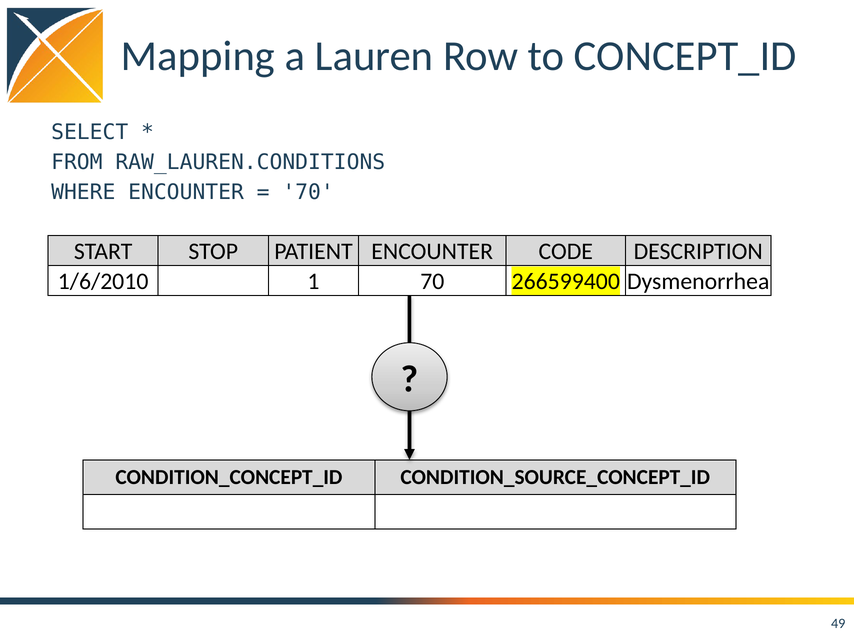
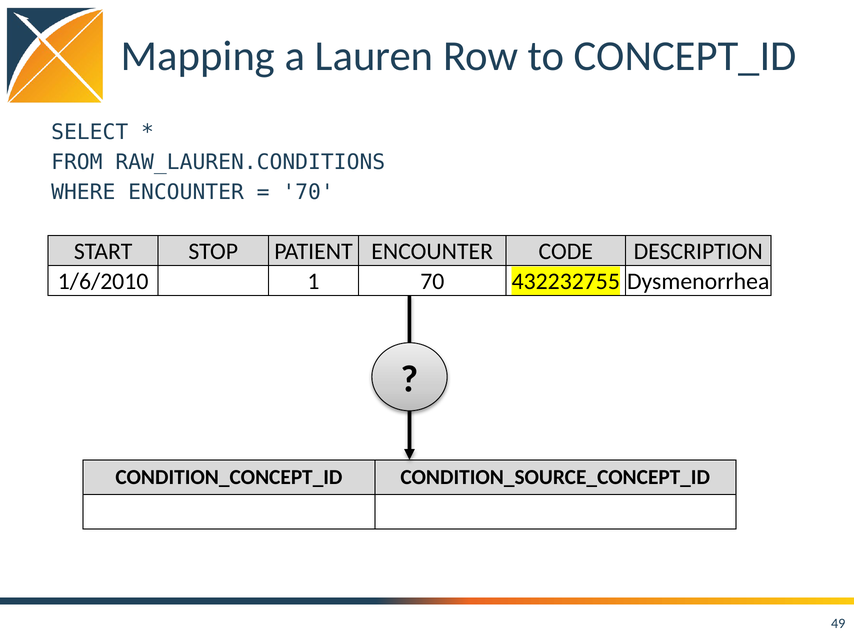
266599400: 266599400 -> 432232755
